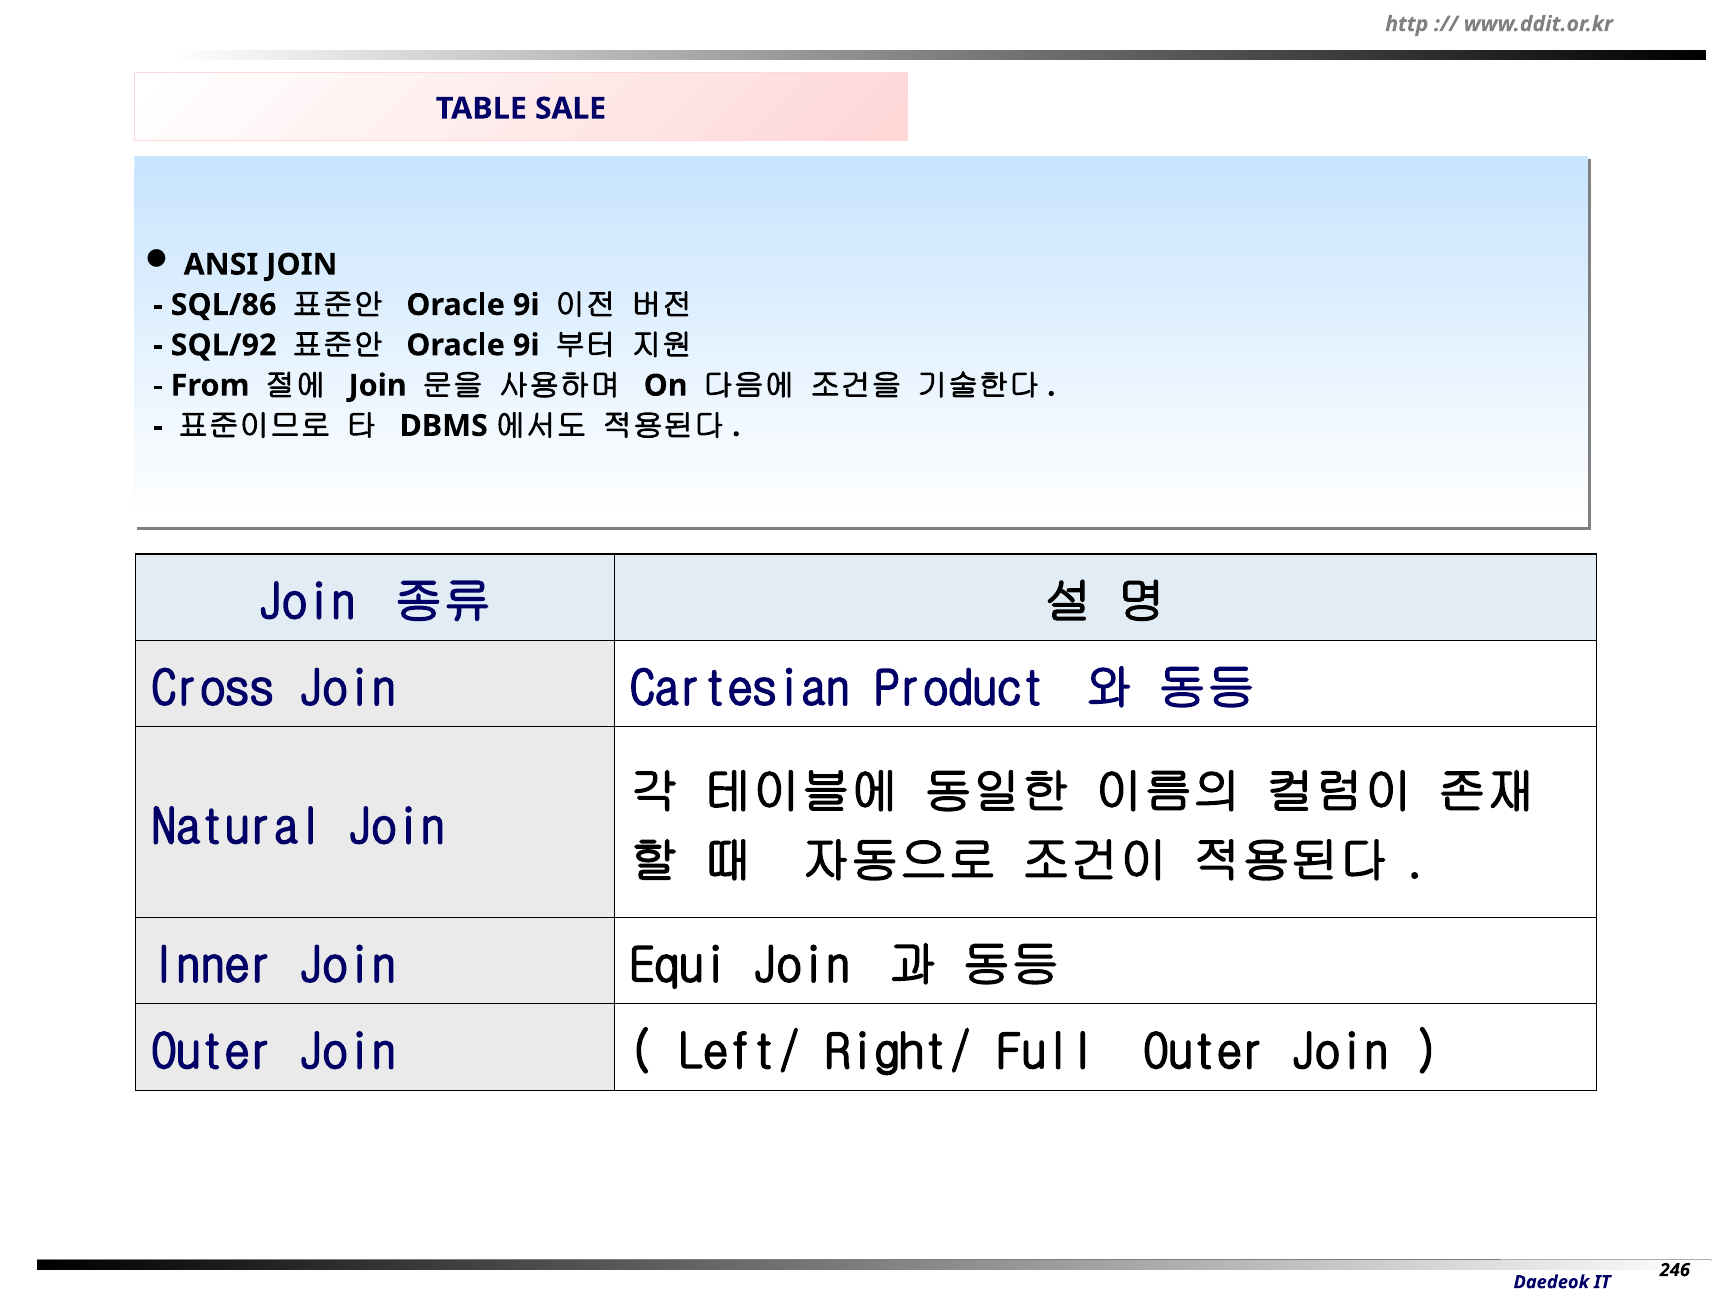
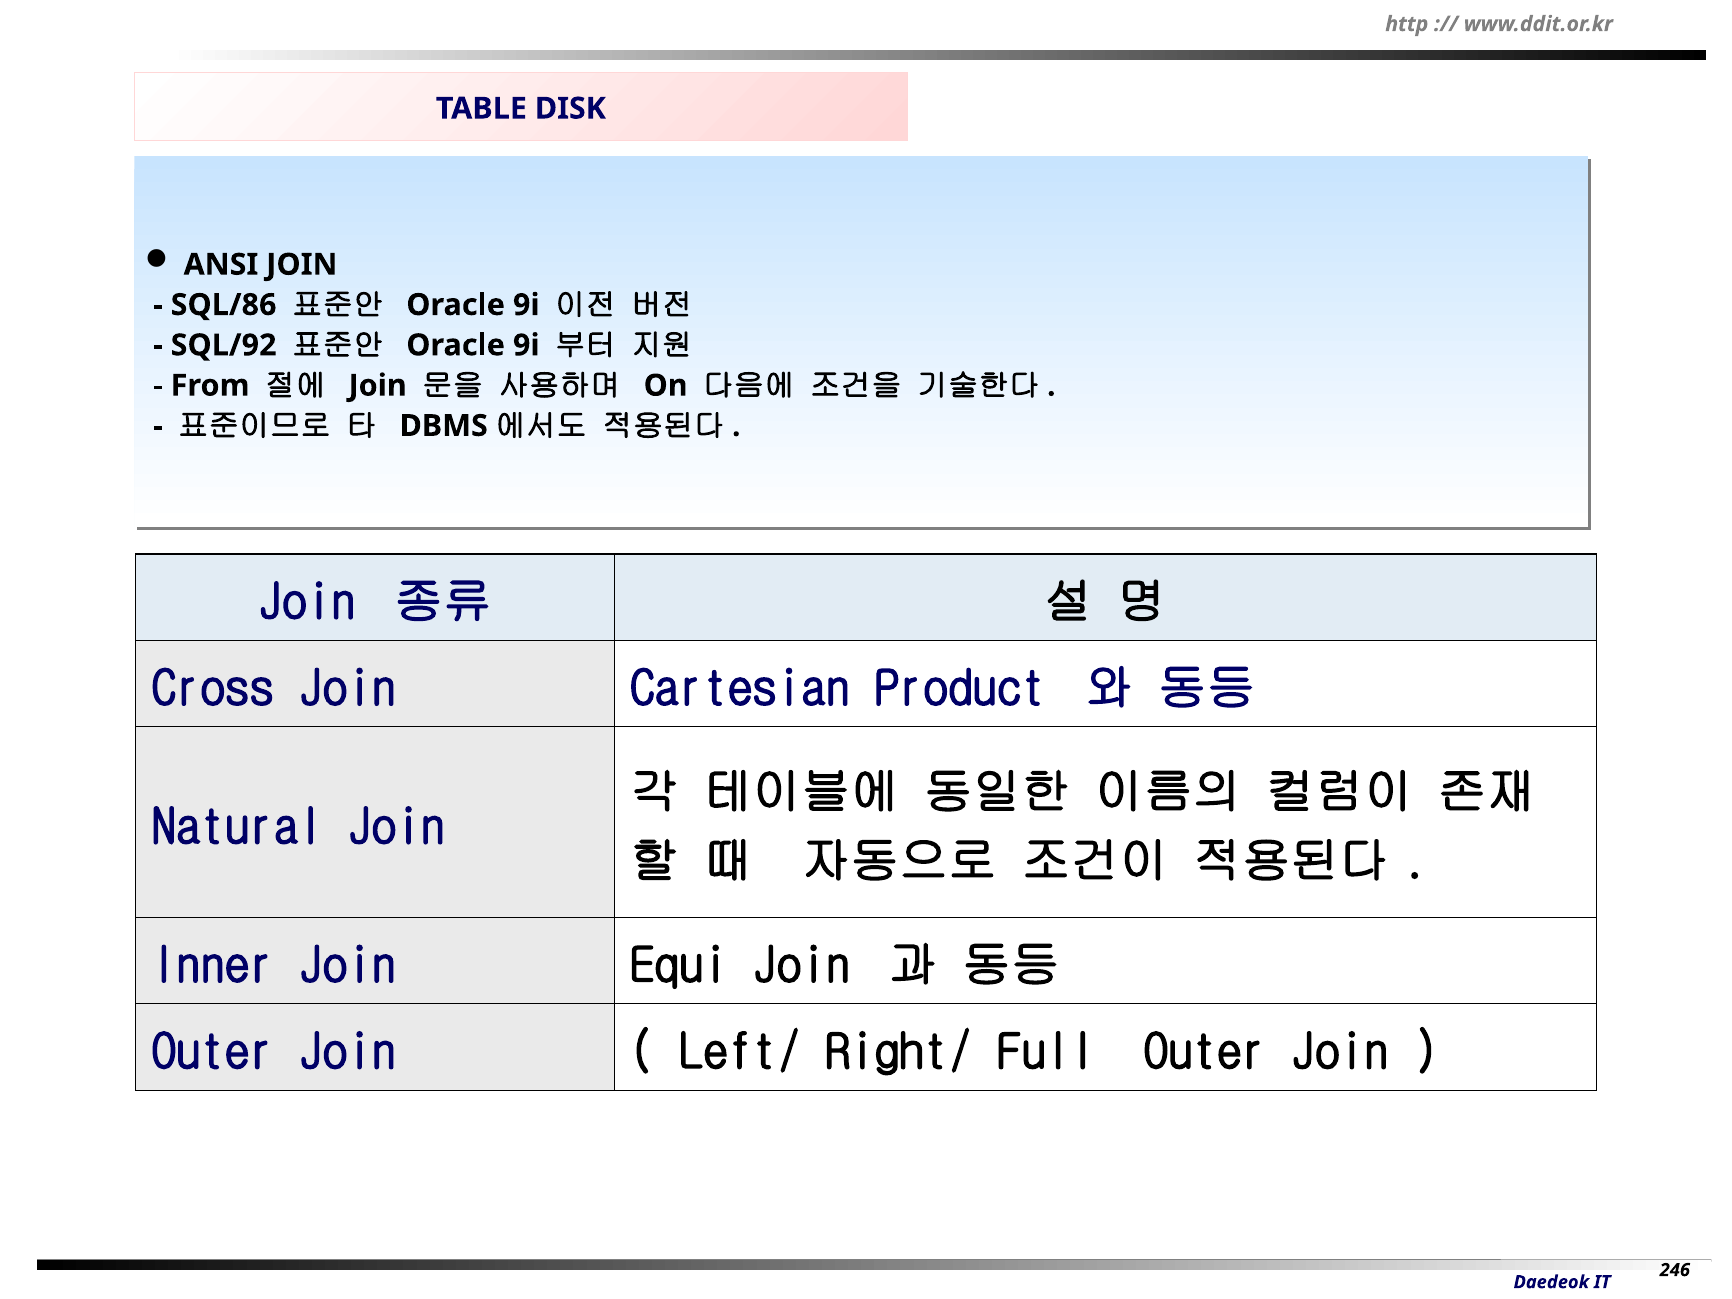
SALE: SALE -> DISK
